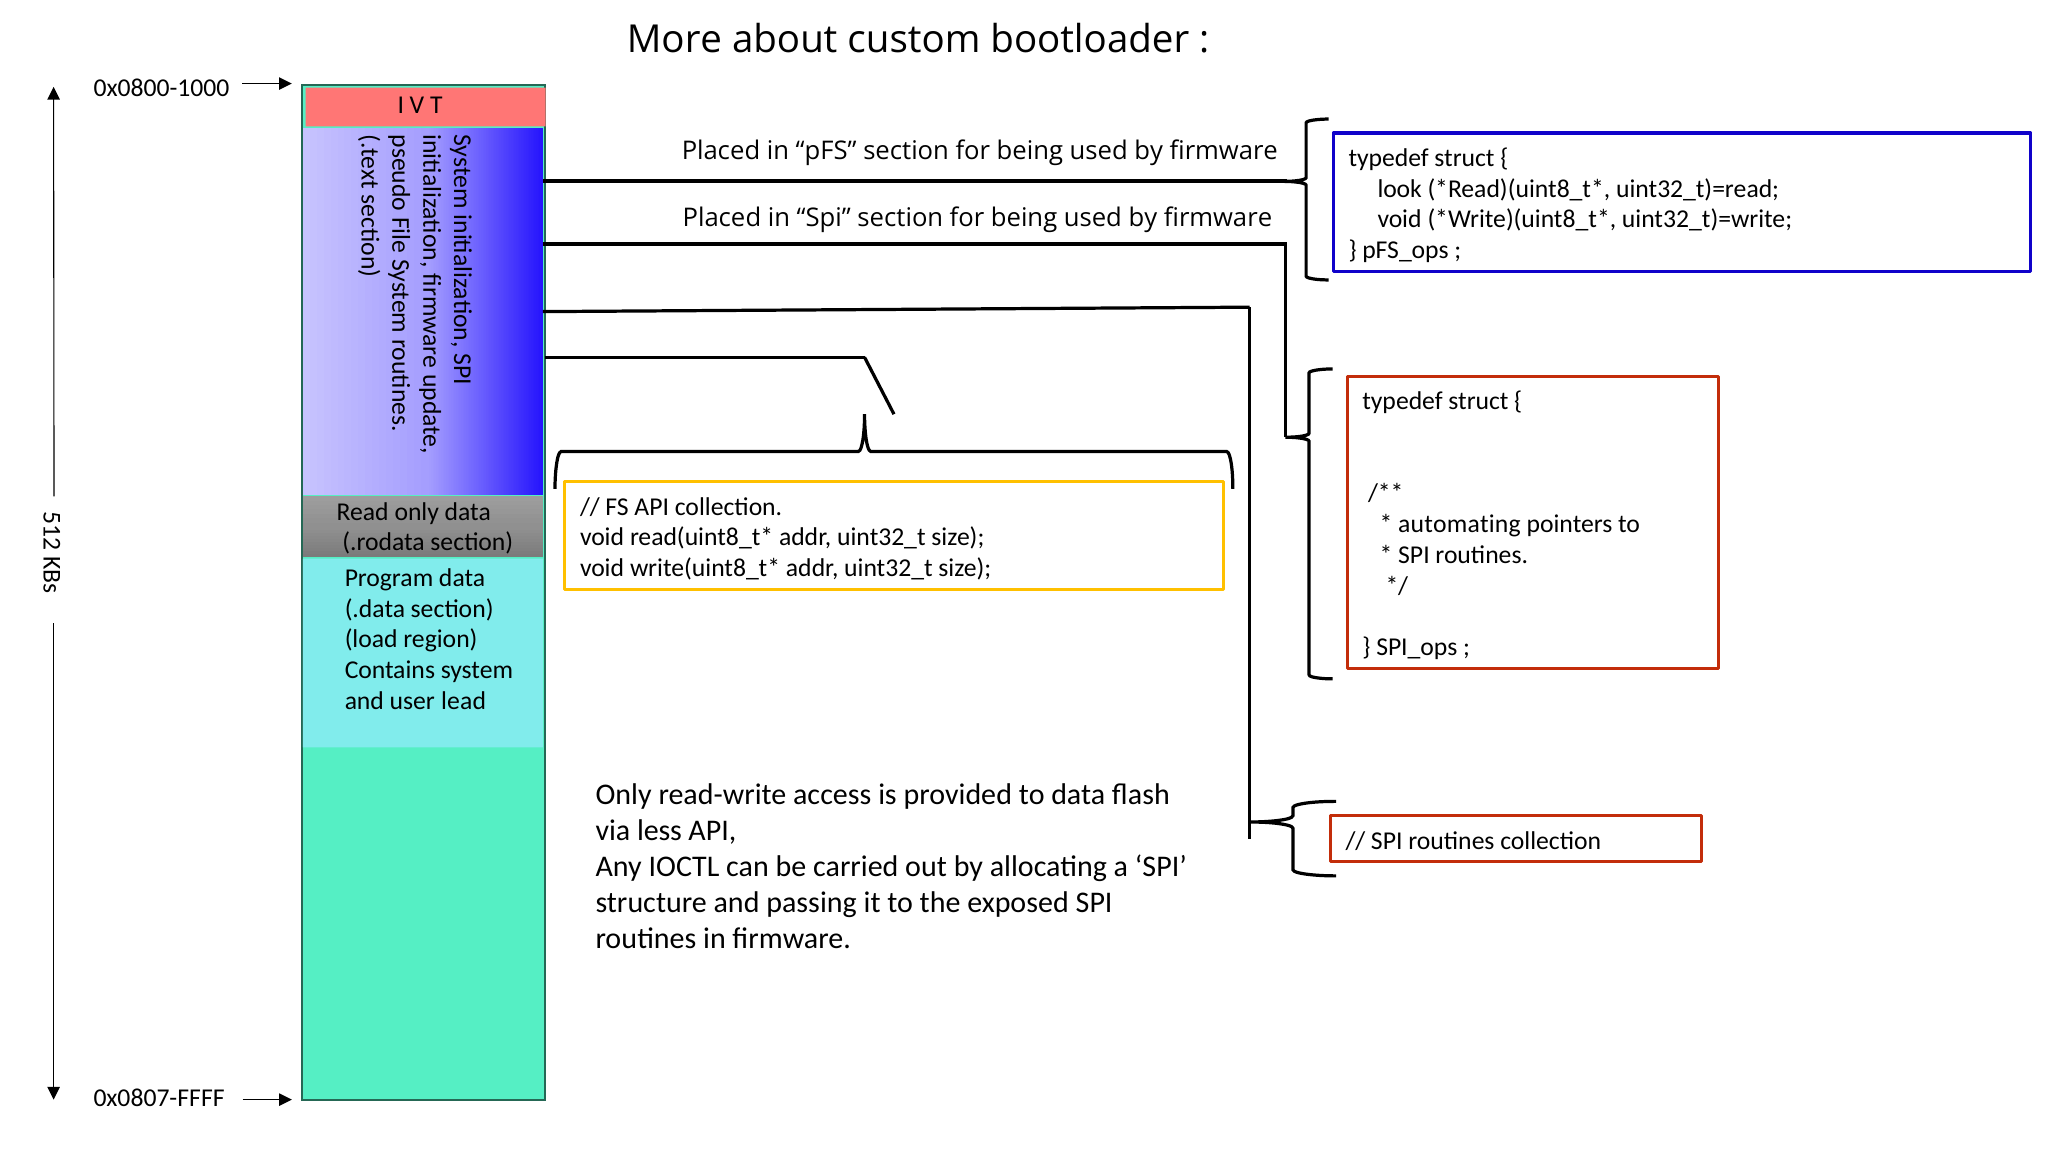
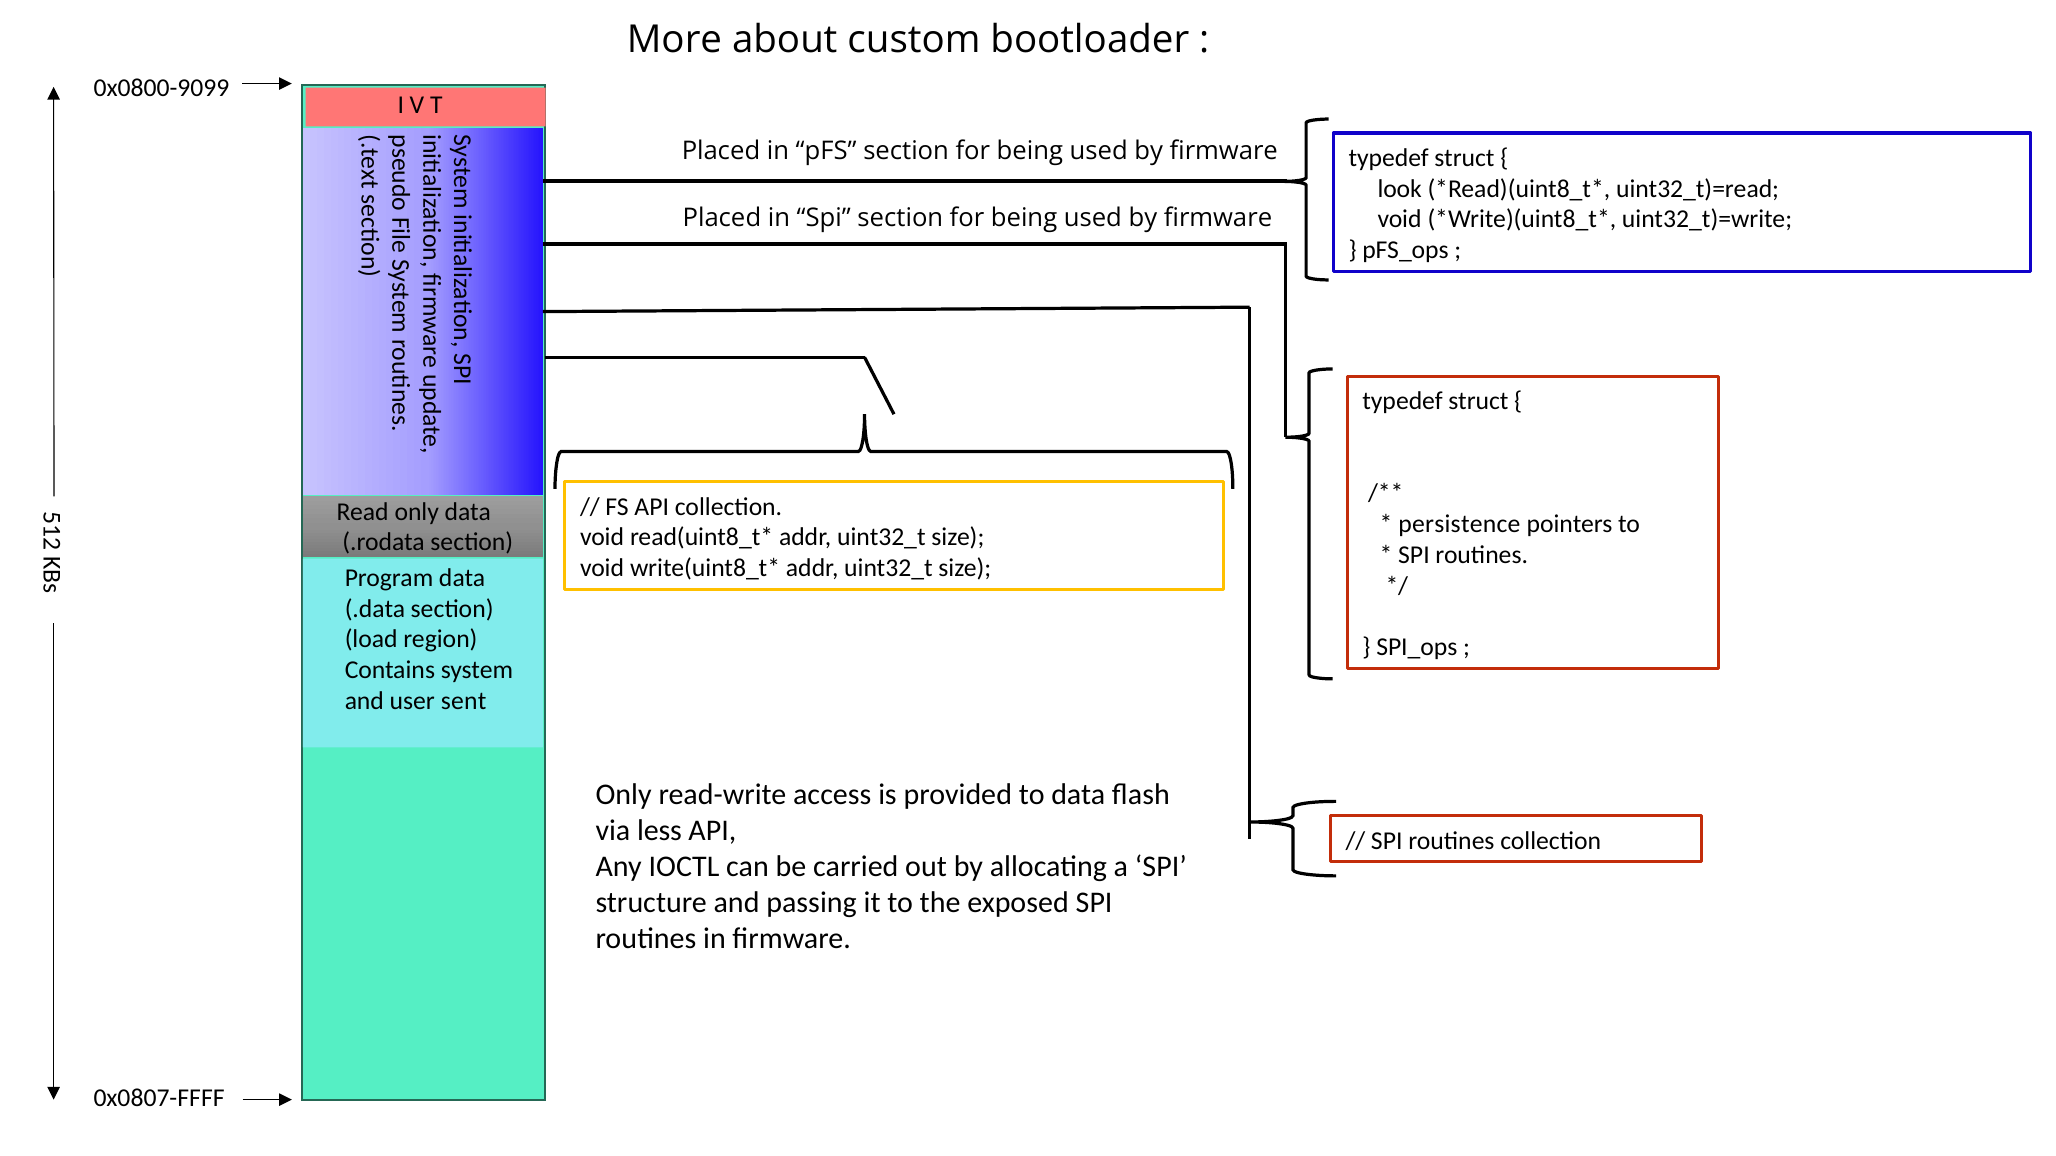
0x0800-1000: 0x0800-1000 -> 0x0800-9099
automating: automating -> persistence
lead: lead -> sent
